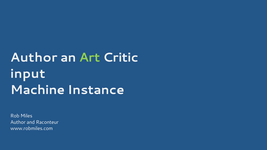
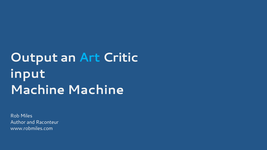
Author at (34, 57): Author -> Output
Art colour: light green -> light blue
Machine Instance: Instance -> Machine
